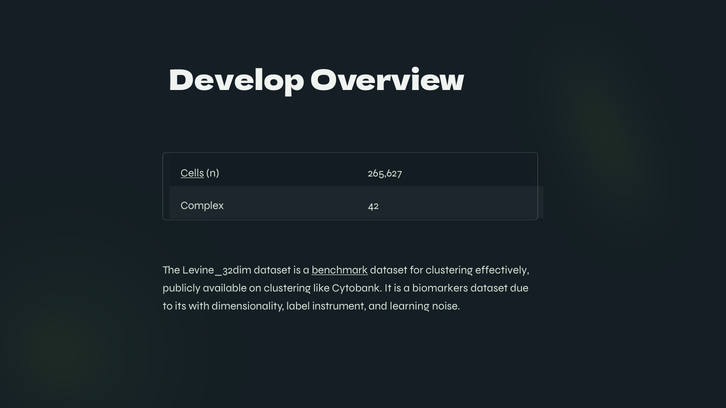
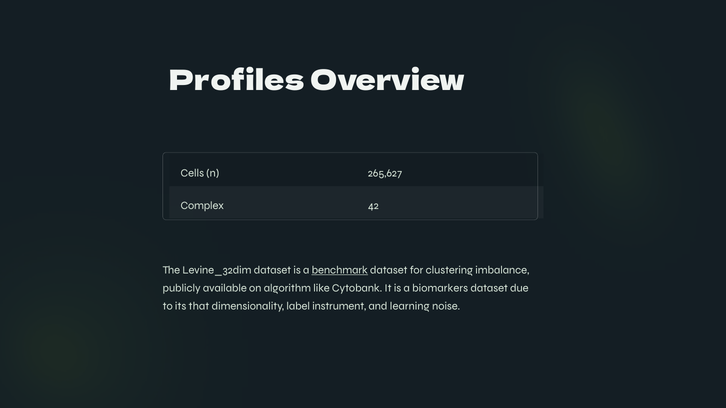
Develop: Develop -> Profiles
Cells underline: present -> none
effectively: effectively -> imbalance
on clustering: clustering -> algorithm
with: with -> that
